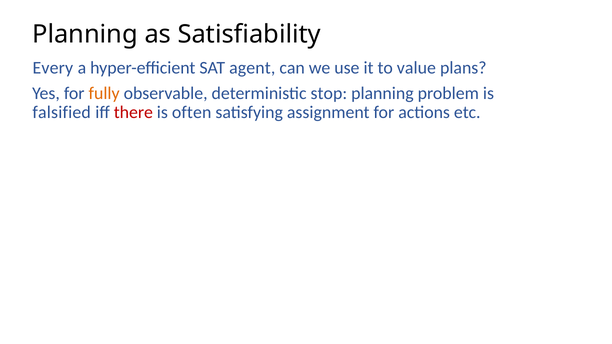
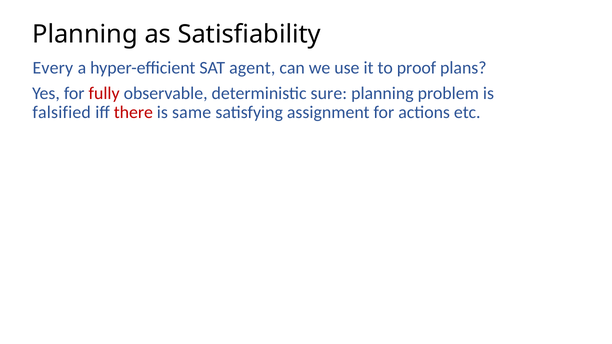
value: value -> proof
fully colour: orange -> red
stop: stop -> sure
often: often -> same
